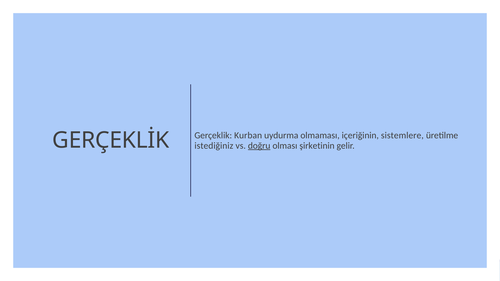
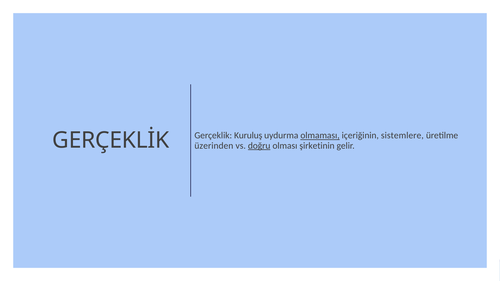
Kurban: Kurban -> Kuruluş
olmaması underline: none -> present
istediğiniz: istediğiniz -> üzerinden
